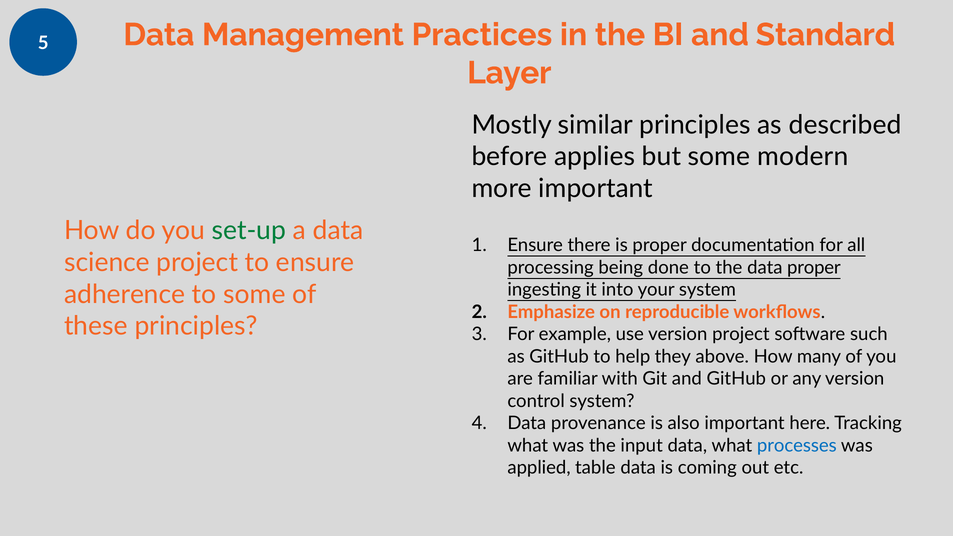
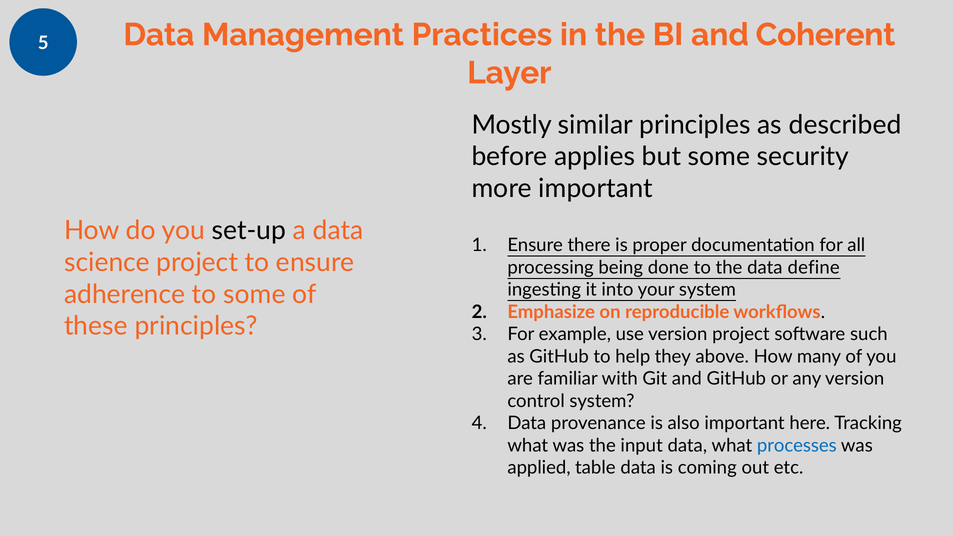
Standard: Standard -> Coherent
modern: modern -> security
set-up colour: green -> black
data proper: proper -> define
